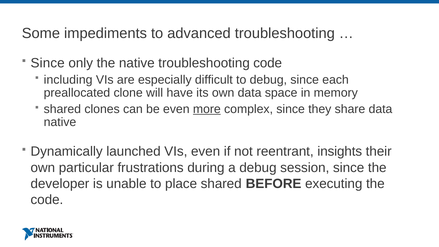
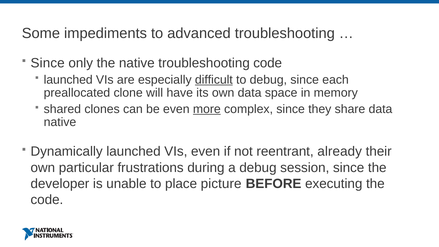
including at (68, 80): including -> launched
difficult underline: none -> present
insights: insights -> already
place shared: shared -> picture
